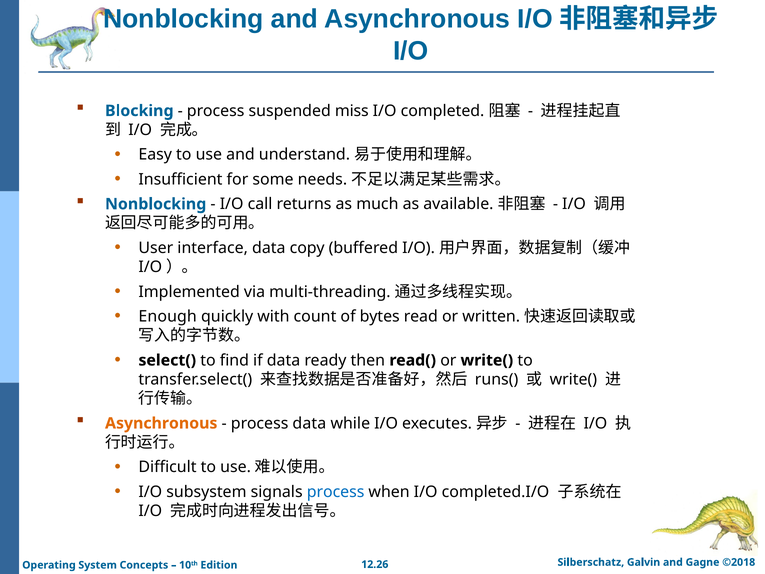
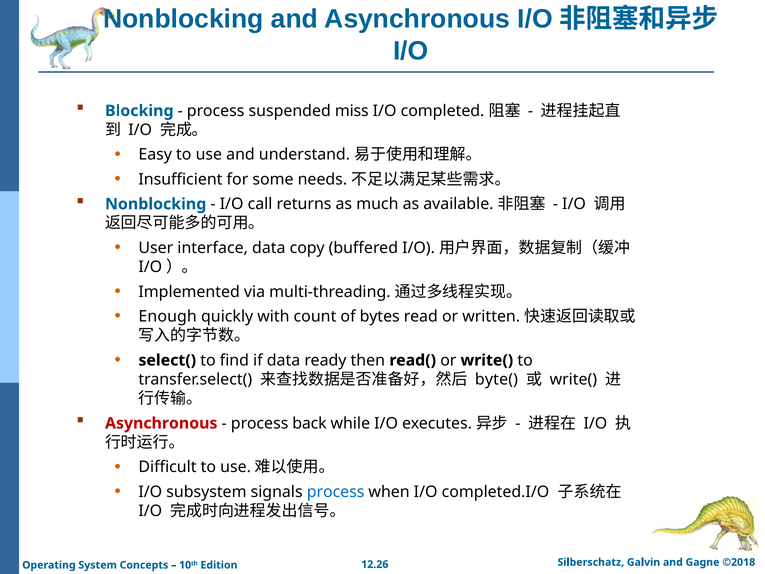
runs(: runs( -> byte(
Asynchronous at (161, 423) colour: orange -> red
process data: data -> back
